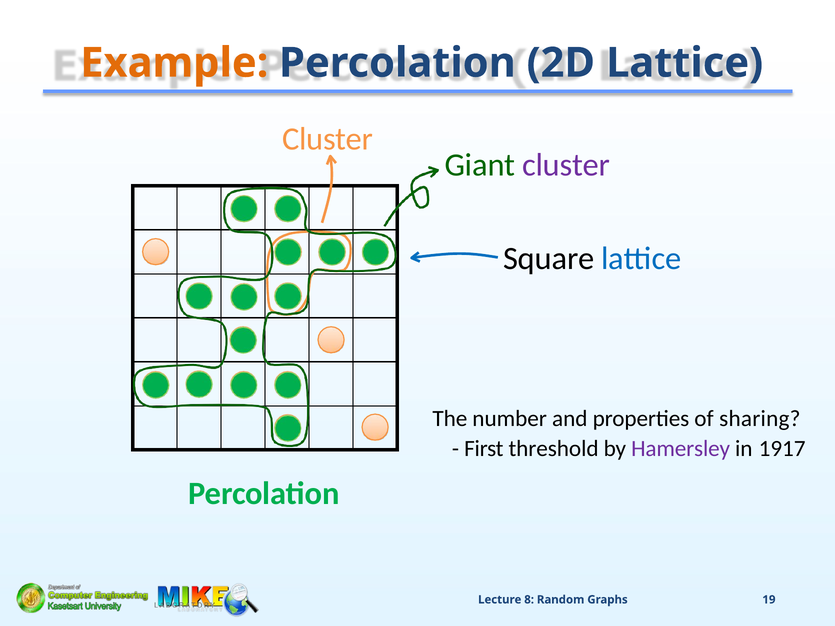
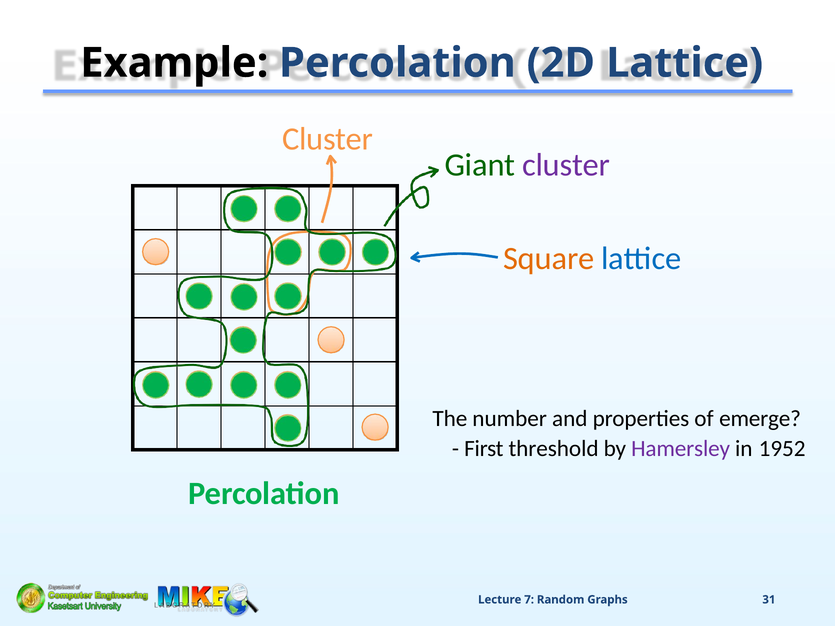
Example colour: orange -> black
Square colour: black -> orange
sharing: sharing -> emerge
1917: 1917 -> 1952
8: 8 -> 7
19: 19 -> 31
